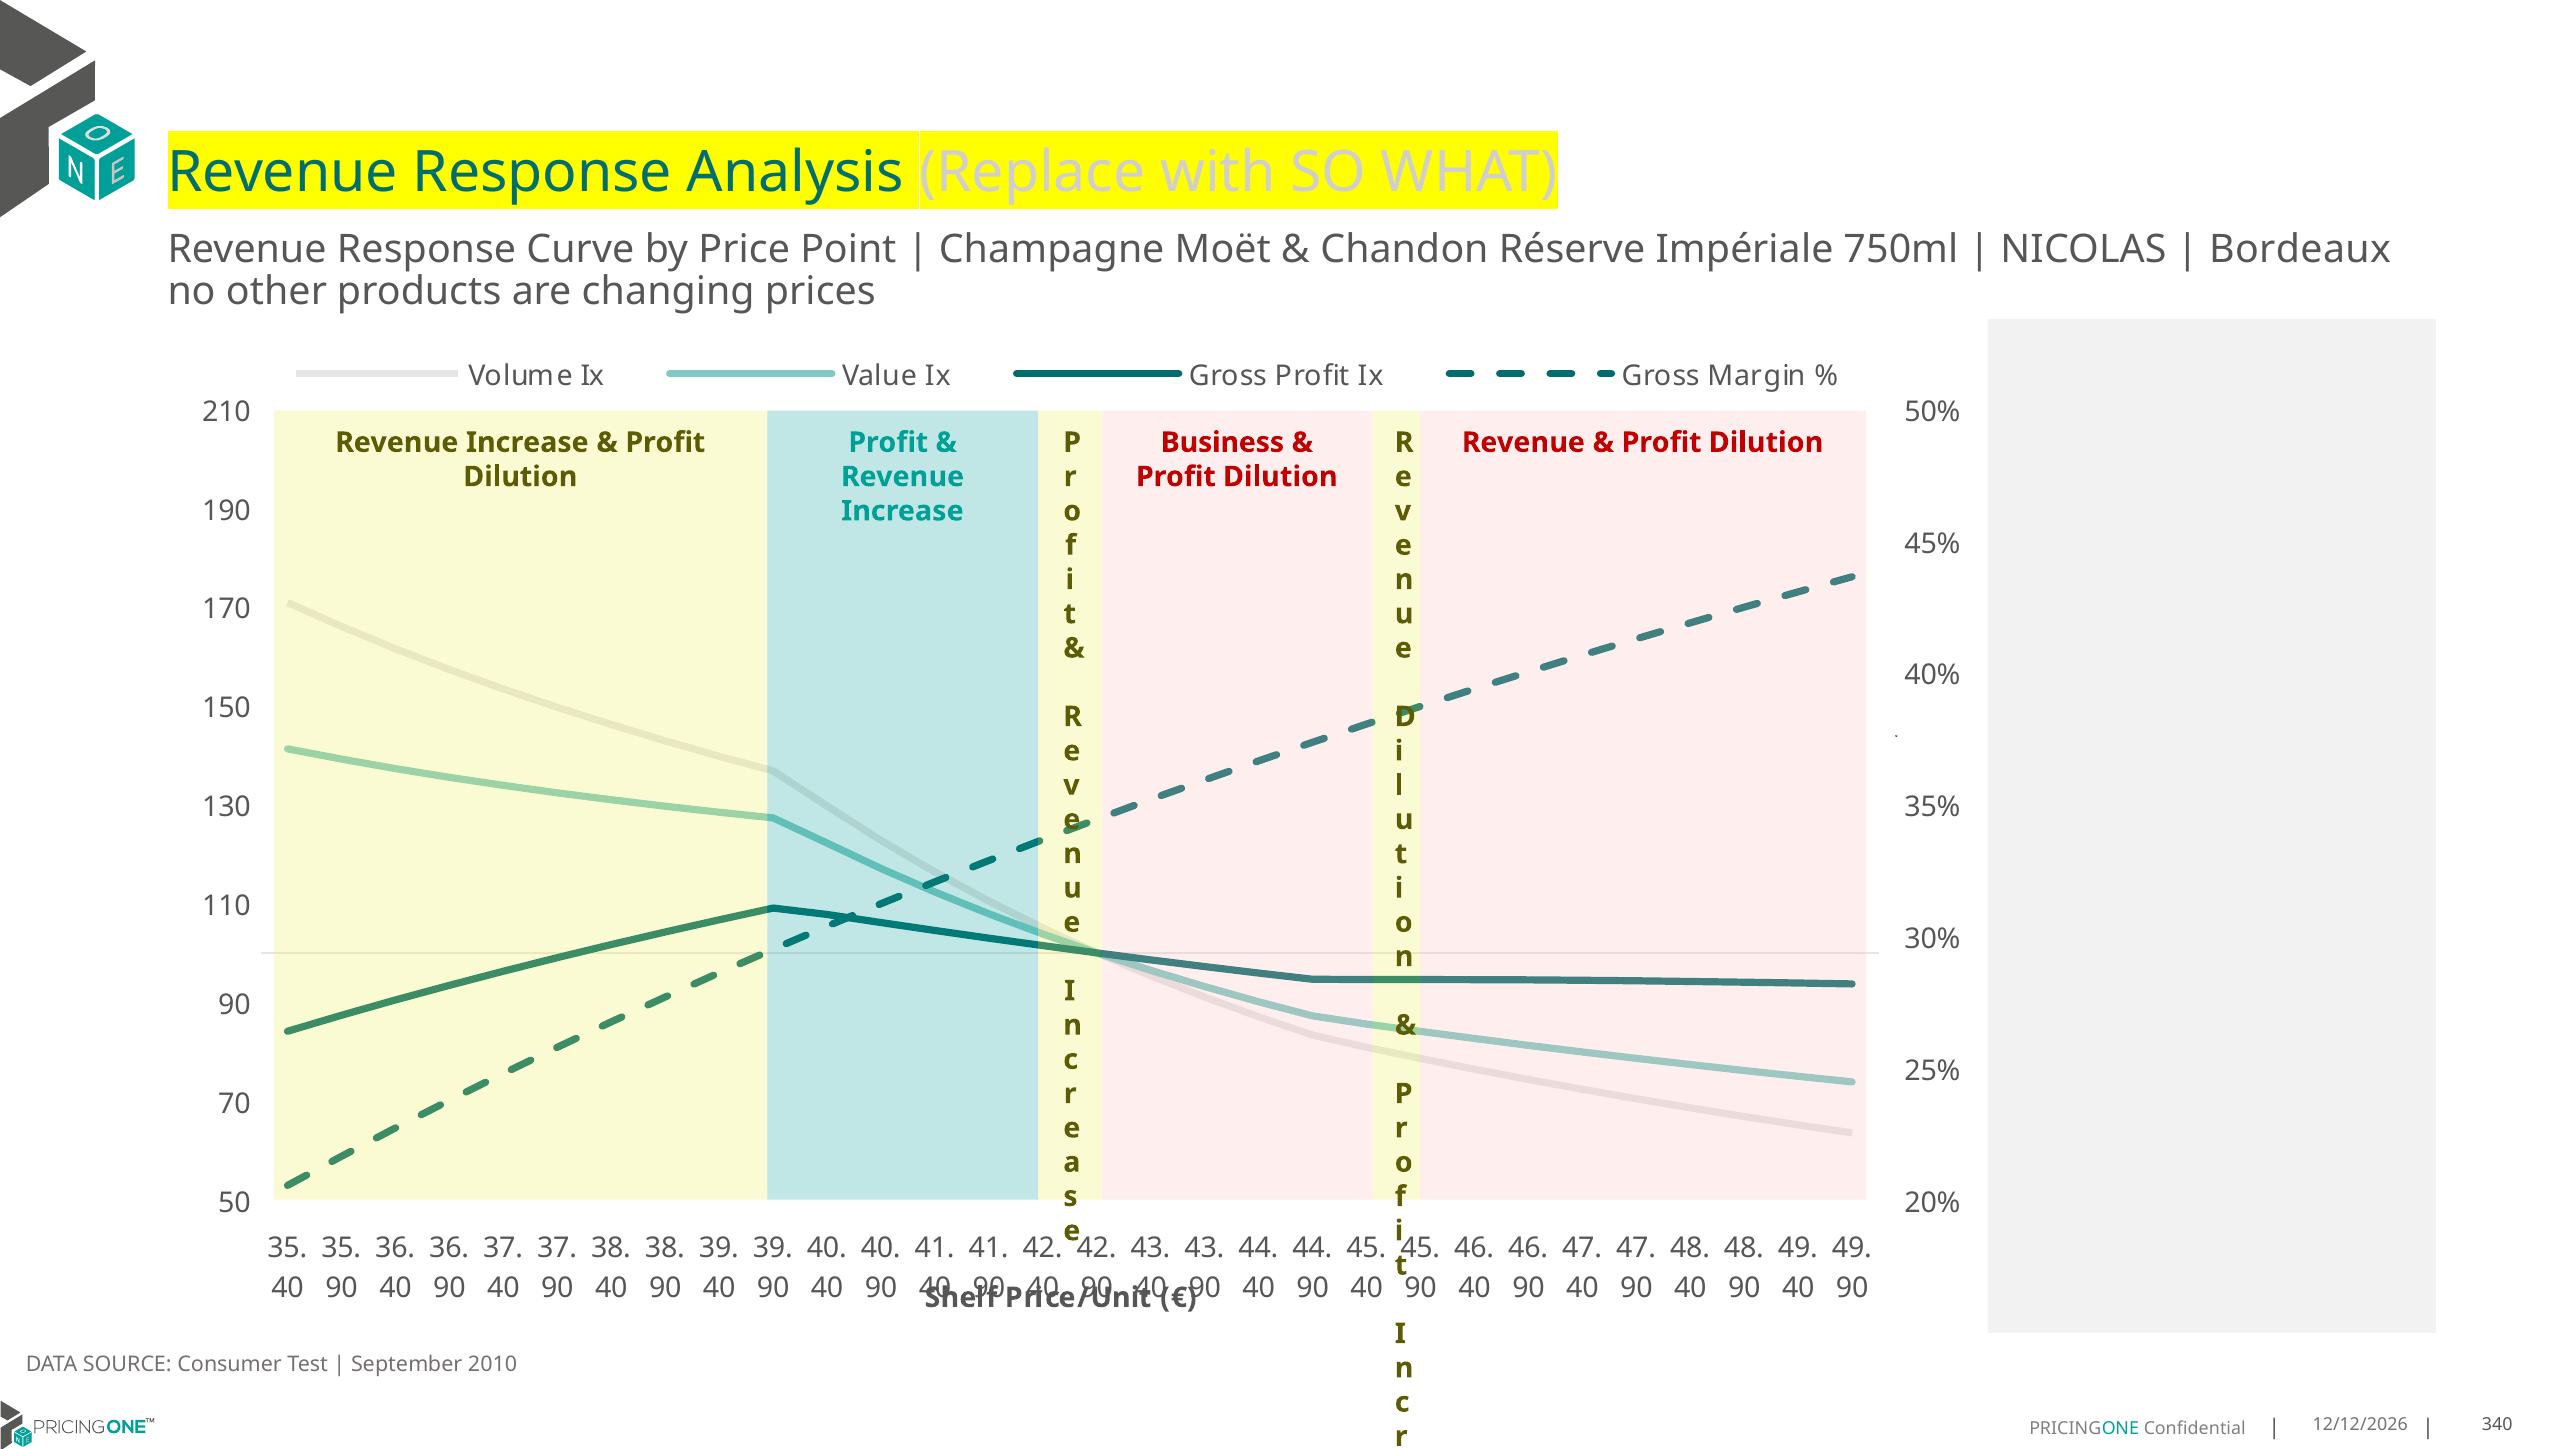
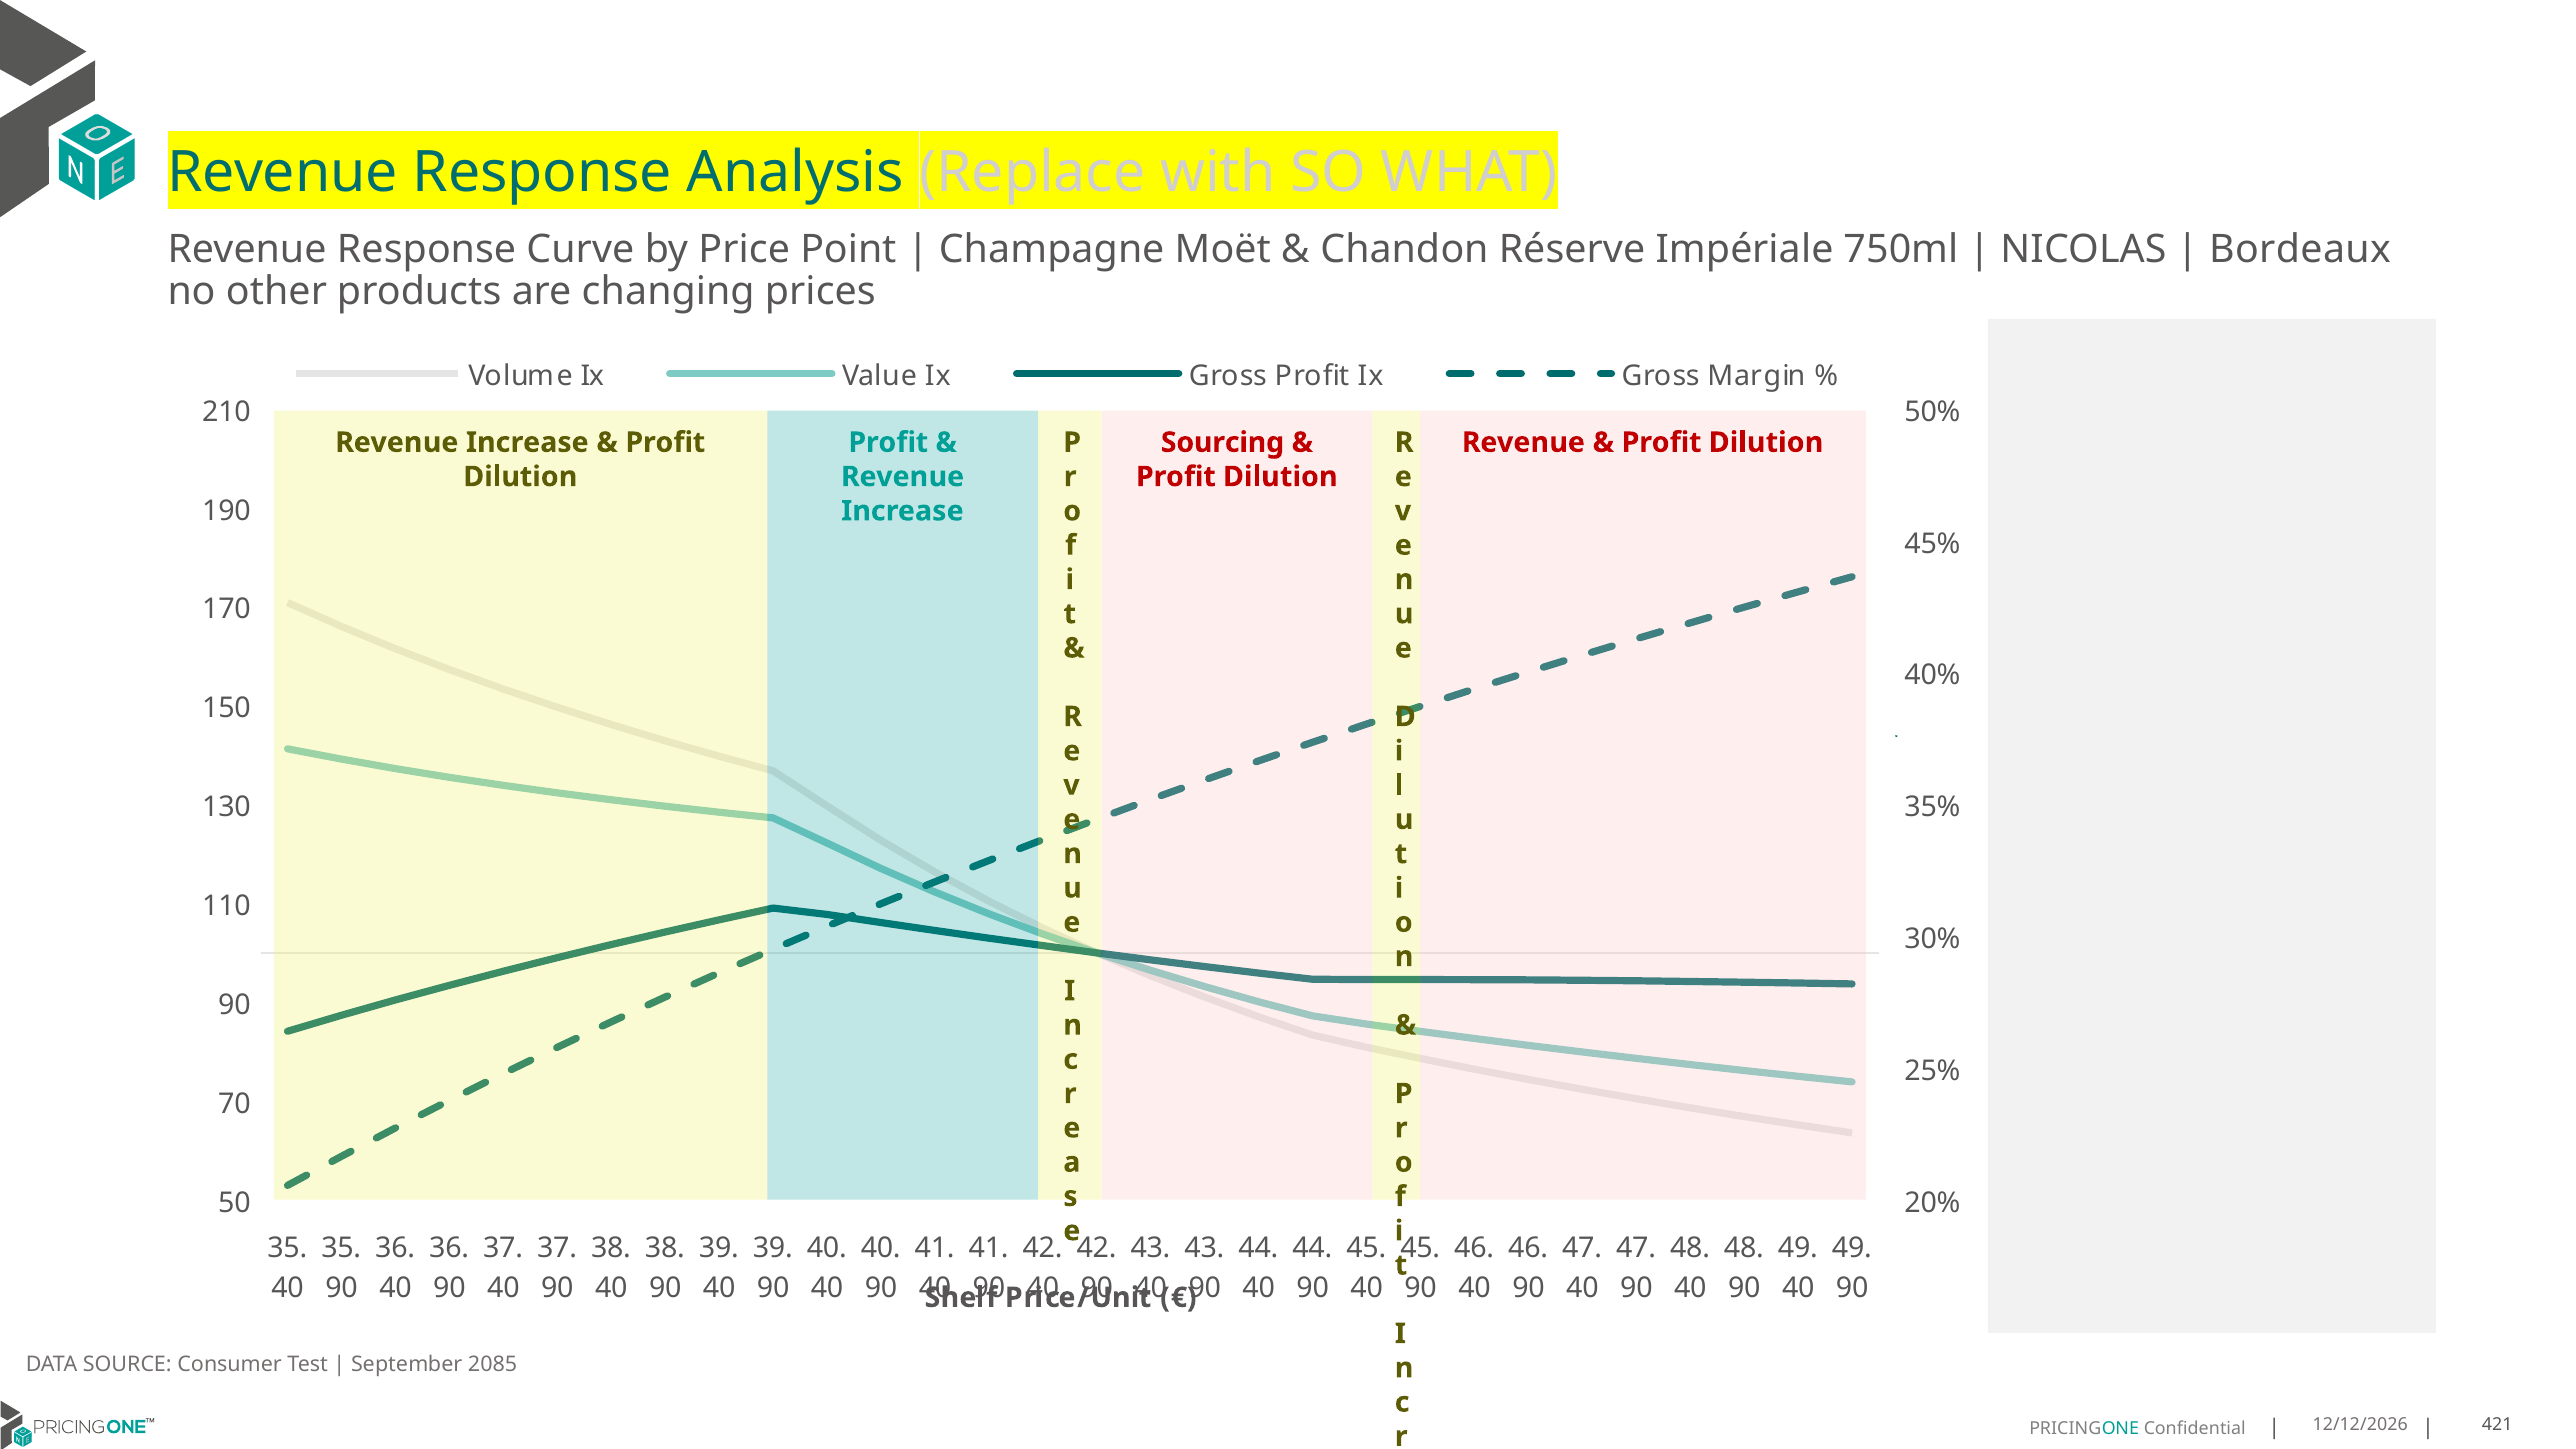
Business: Business -> Sourcing
2010: 2010 -> 2085
340: 340 -> 421
